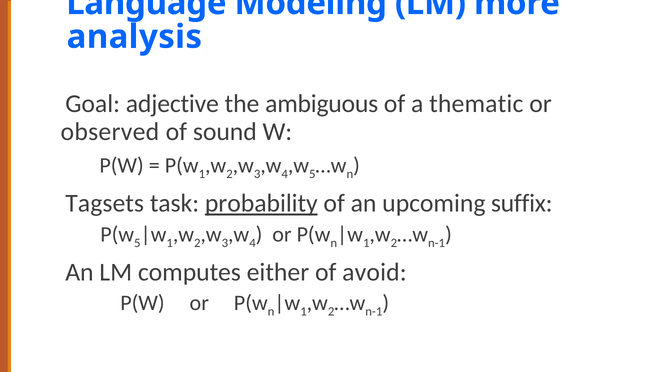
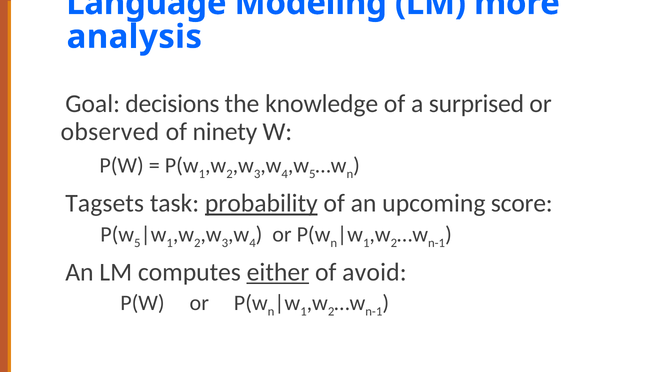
adjective: adjective -> decisions
ambiguous: ambiguous -> knowledge
thematic: thematic -> surprised
sound: sound -> ninety
suffix: suffix -> score
either underline: none -> present
